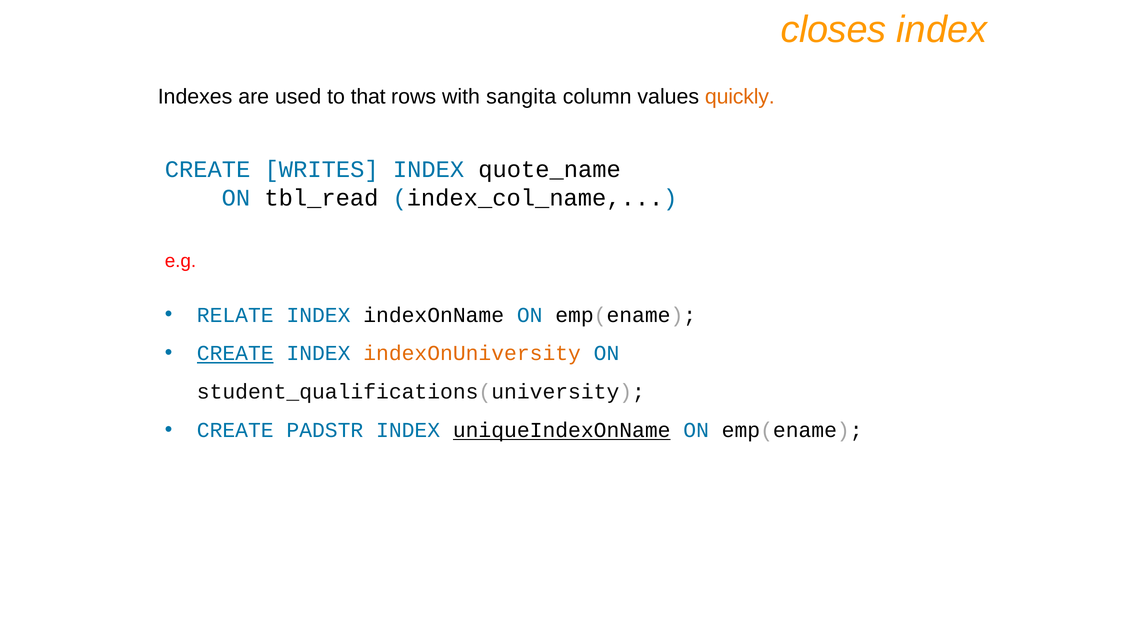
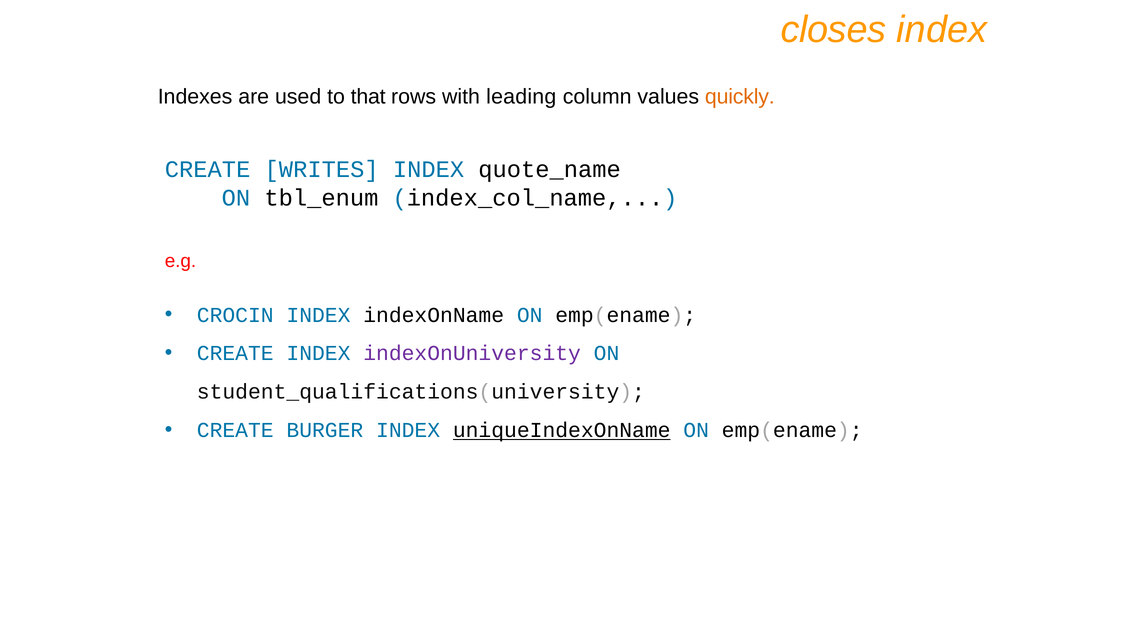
sangita: sangita -> leading
tbl_read: tbl_read -> tbl_enum
RELATE: RELATE -> CROCIN
CREATE at (235, 354) underline: present -> none
indexOnUniversity colour: orange -> purple
PADSTR: PADSTR -> BURGER
